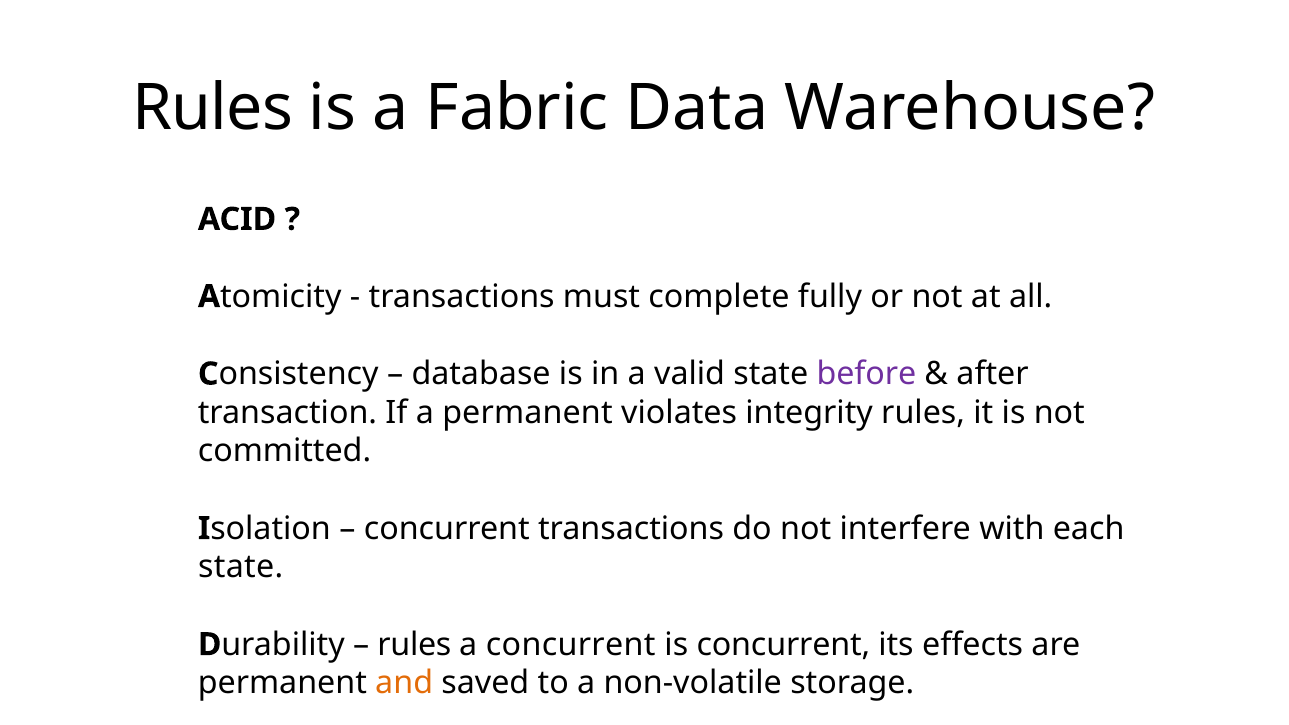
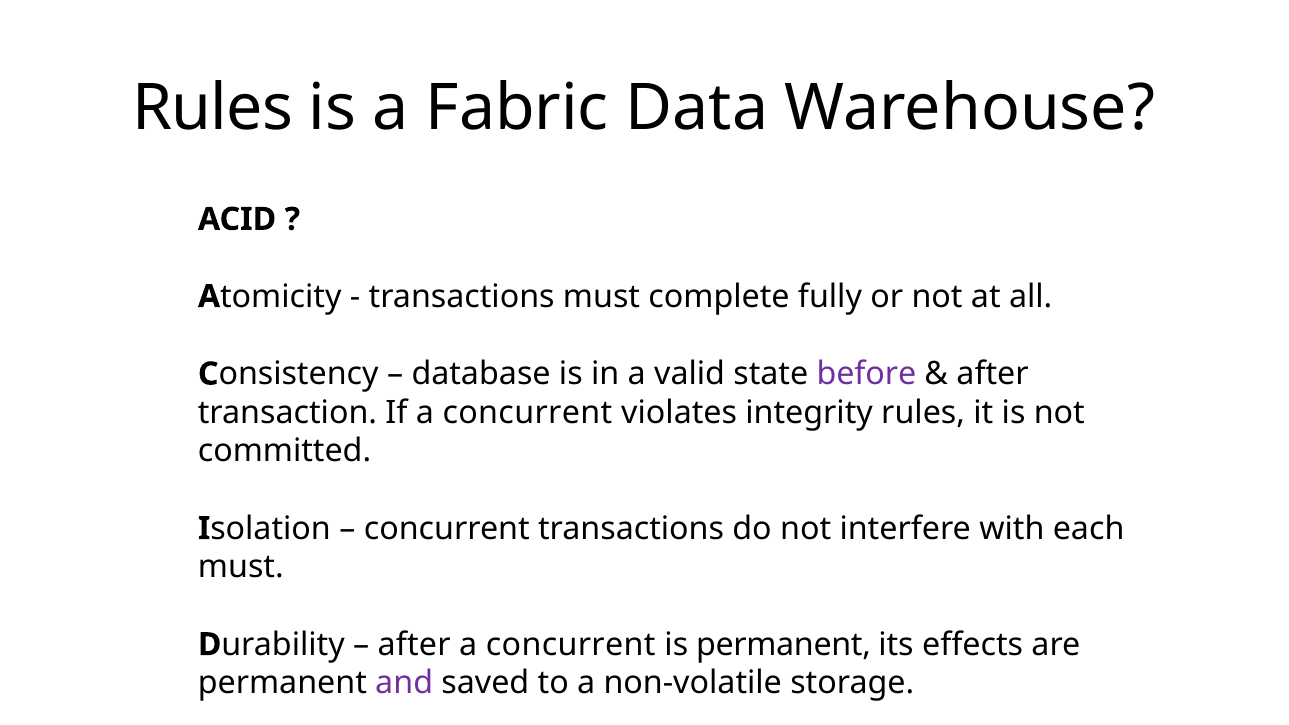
If a permanent: permanent -> concurrent
state at (241, 567): state -> must
rules at (414, 645): rules -> after
is concurrent: concurrent -> permanent
and colour: orange -> purple
